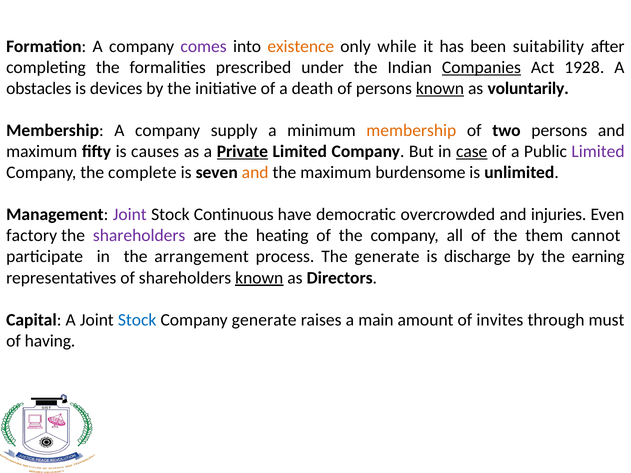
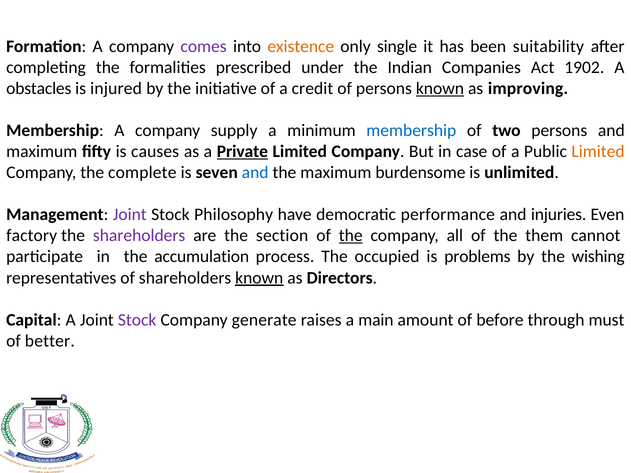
while: while -> single
Companies underline: present -> none
1928: 1928 -> 1902
devices: devices -> injured
death: death -> credit
voluntarily: voluntarily -> improving
membership at (411, 131) colour: orange -> blue
case underline: present -> none
Limited at (598, 152) colour: purple -> orange
and at (255, 173) colour: orange -> blue
Continuous: Continuous -> Philosophy
overcrowded: overcrowded -> performance
heating: heating -> section
the at (351, 236) underline: none -> present
arrangement: arrangement -> accumulation
The generate: generate -> occupied
discharge: discharge -> problems
earning: earning -> wishing
Stock at (137, 320) colour: blue -> purple
invites: invites -> before
having: having -> better
